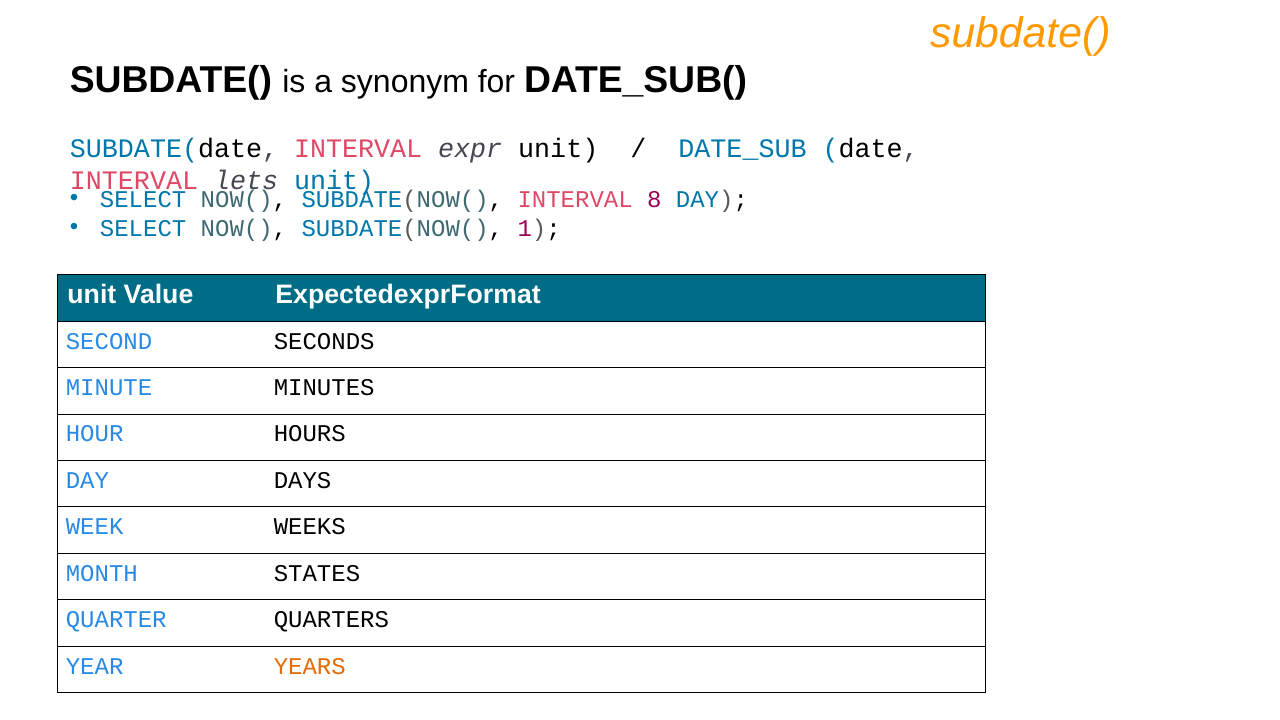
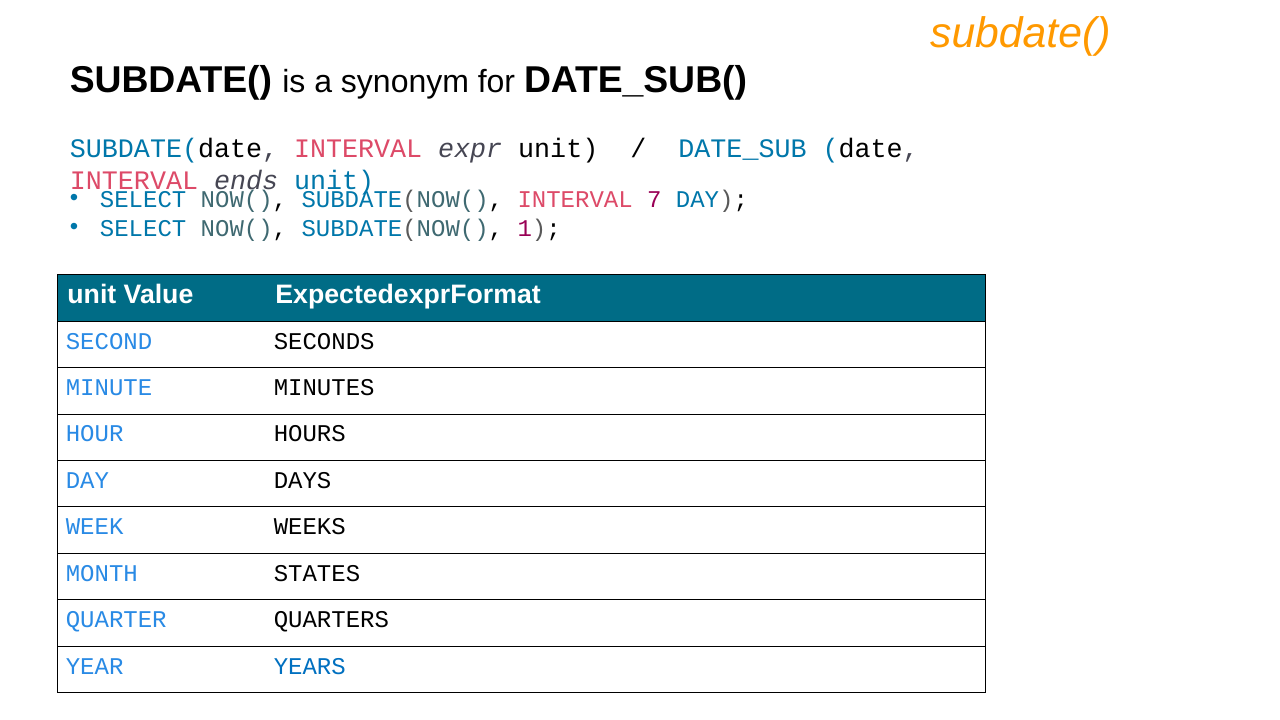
lets: lets -> ends
8: 8 -> 7
YEARS colour: orange -> blue
